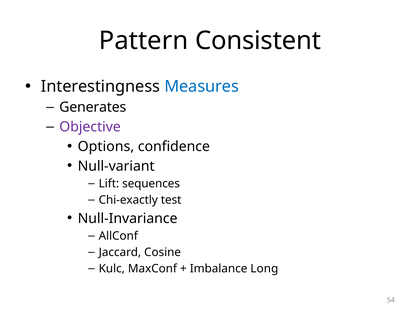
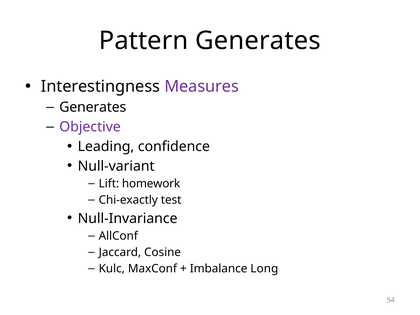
Pattern Consistent: Consistent -> Generates
Measures colour: blue -> purple
Options: Options -> Leading
sequences: sequences -> homework
